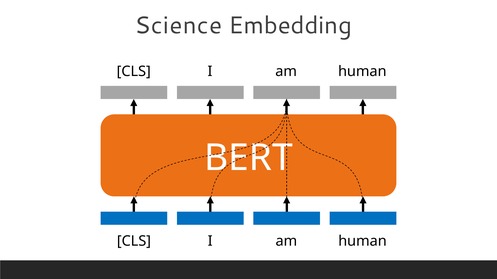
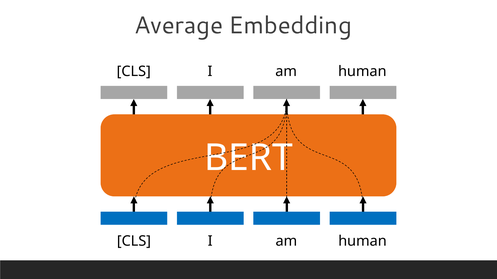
Science: Science -> Average
